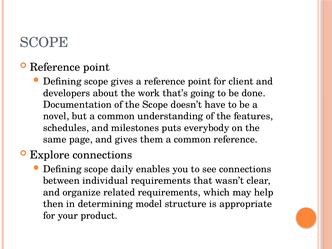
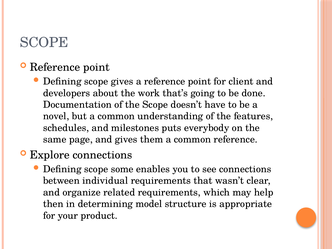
daily: daily -> some
